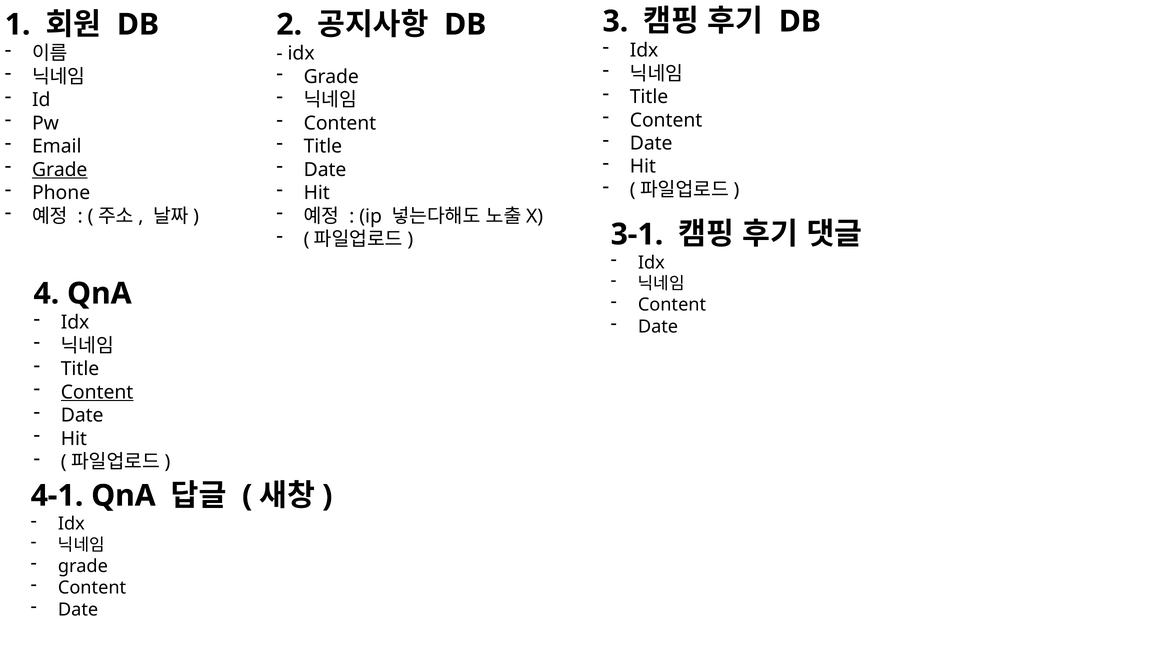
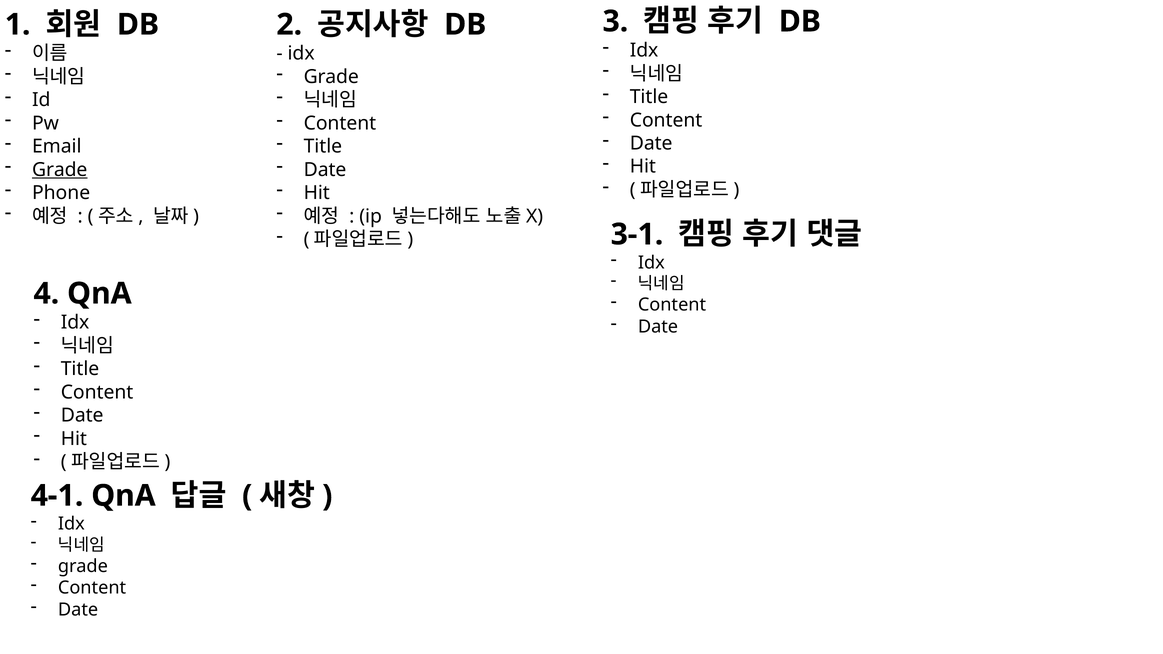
Content at (97, 392) underline: present -> none
